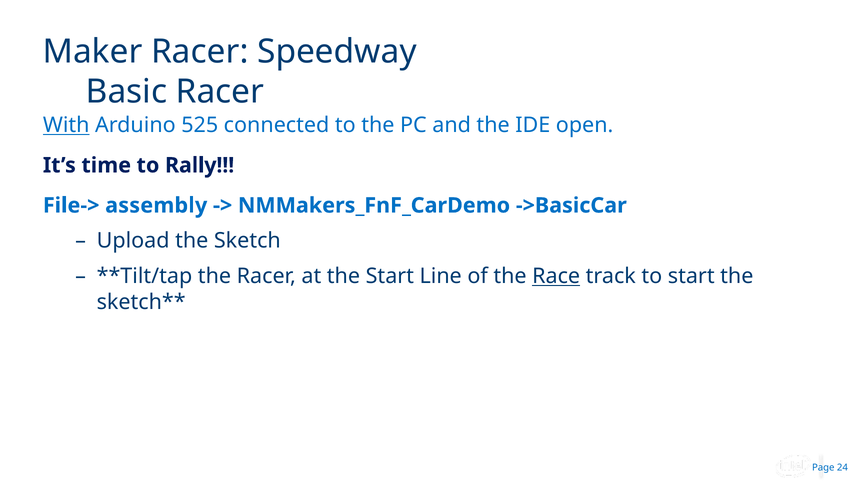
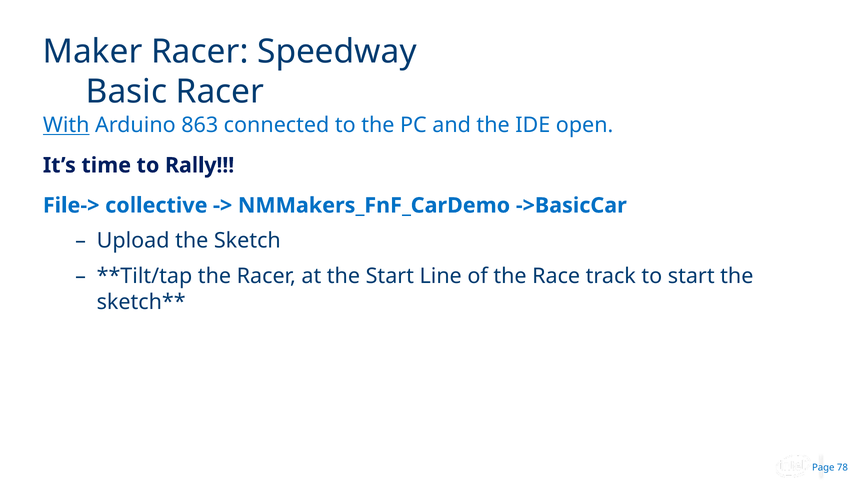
525: 525 -> 863
assembly: assembly -> collective
Race underline: present -> none
24: 24 -> 78
